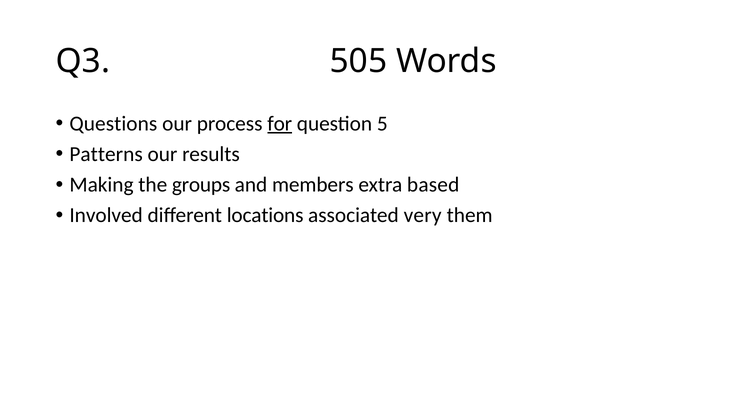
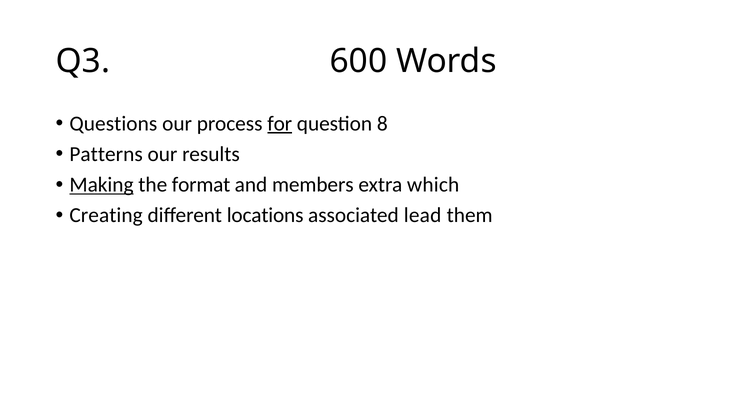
505: 505 -> 600
5: 5 -> 8
Making underline: none -> present
groups: groups -> format
based: based -> which
Involved: Involved -> Creating
very: very -> lead
